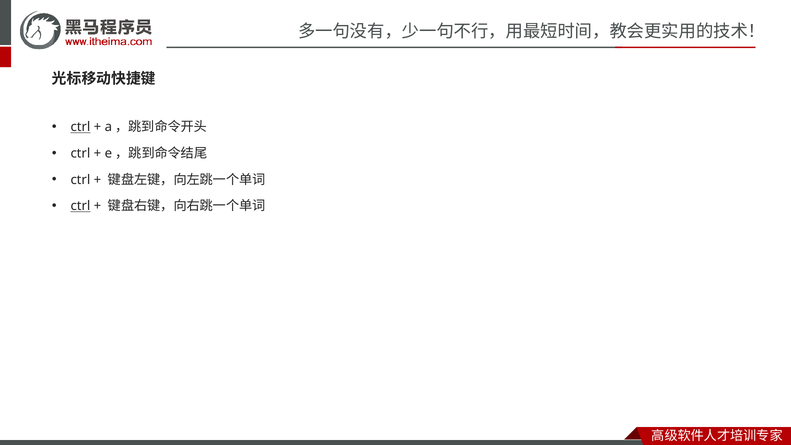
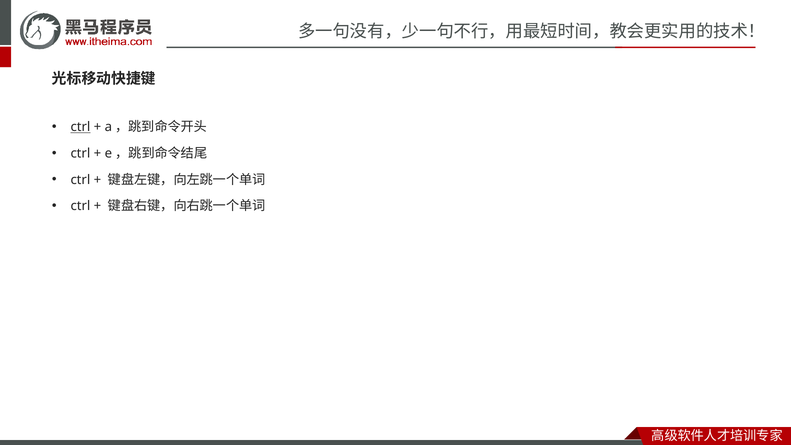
ctrl at (80, 206) underline: present -> none
